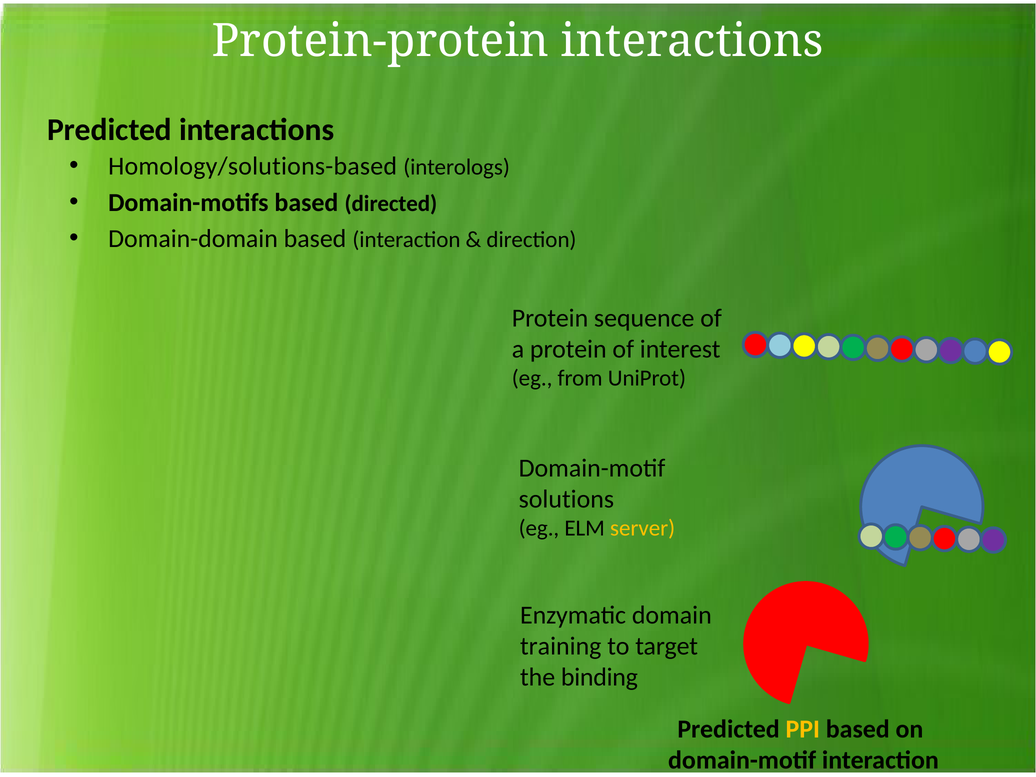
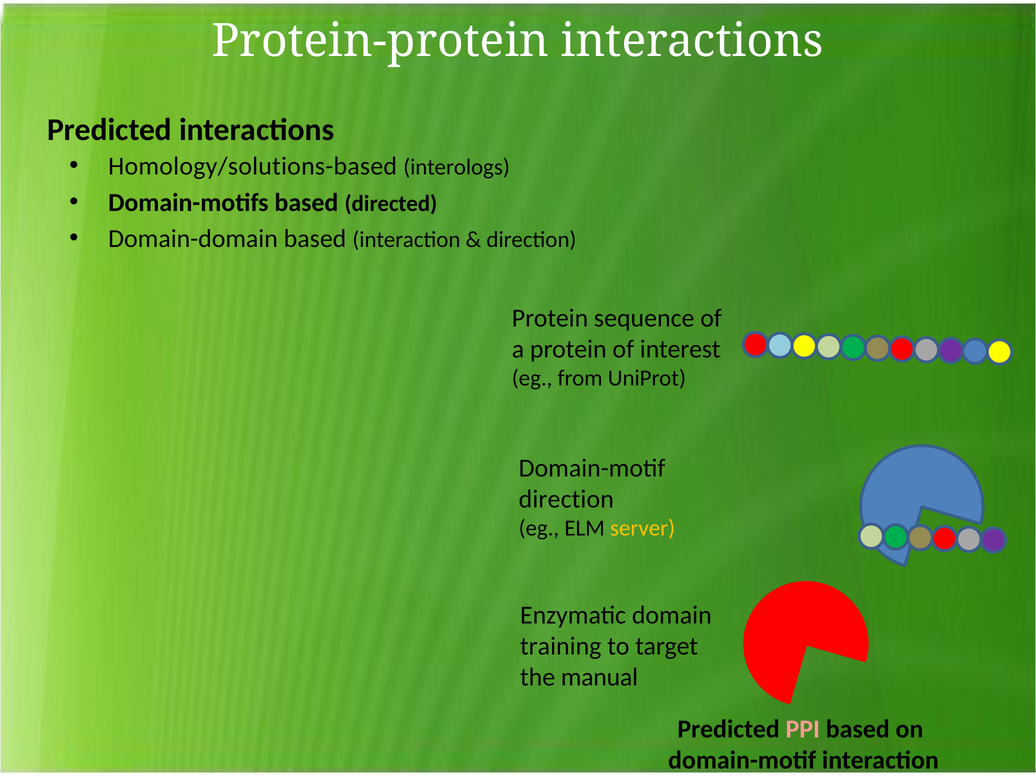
solutions at (566, 499): solutions -> direction
binding: binding -> manual
PPI colour: yellow -> pink
